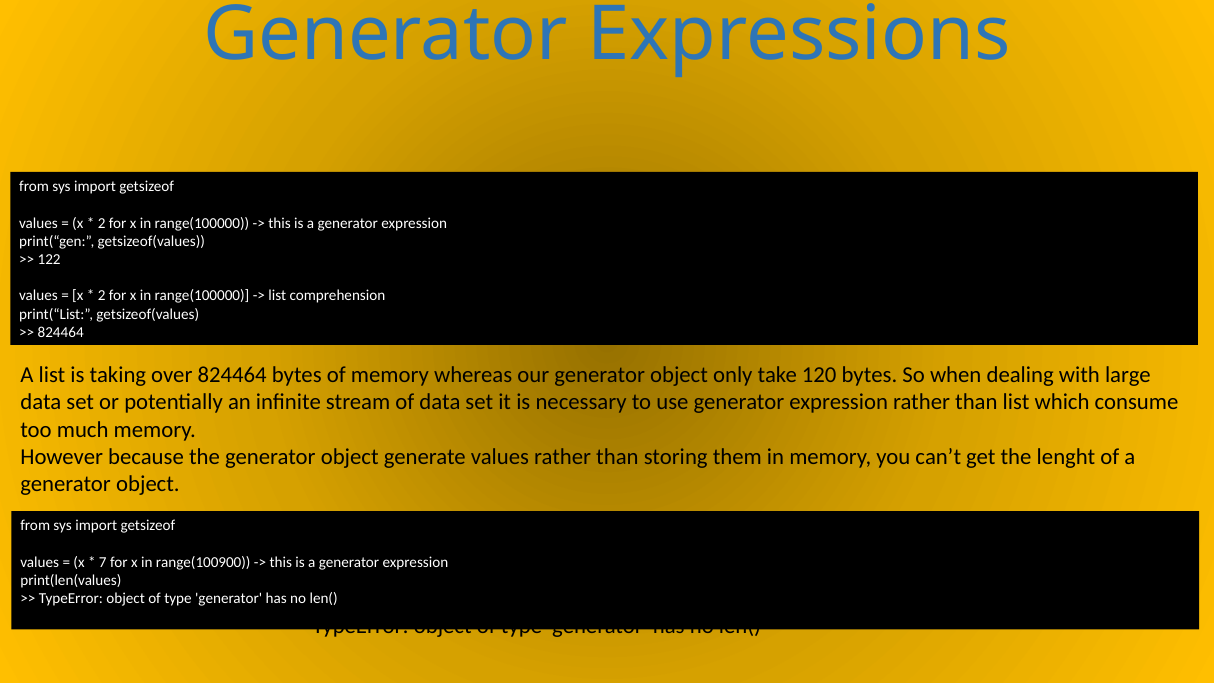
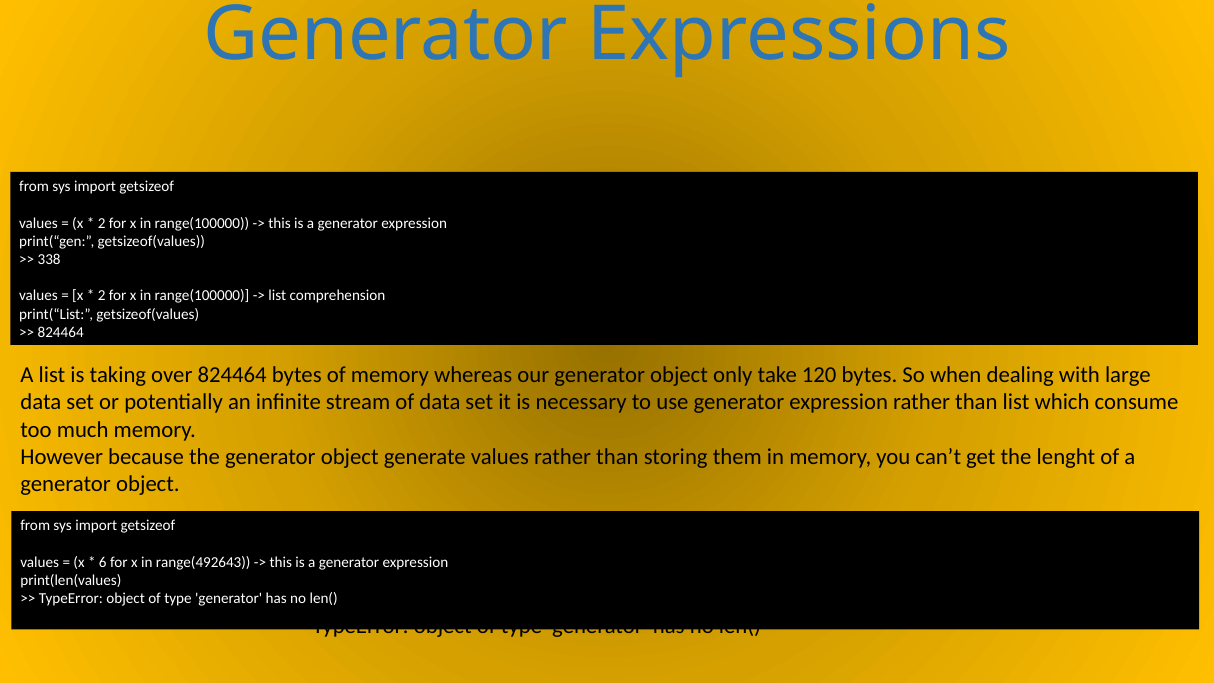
122: 122 -> 338
7: 7 -> 6
range(100900: range(100900 -> range(492643
